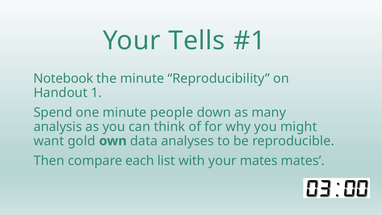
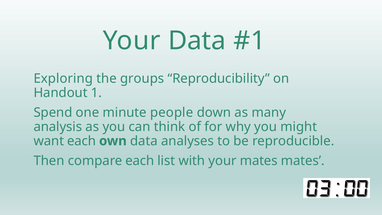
Your Tells: Tells -> Data
Notebook: Notebook -> Exploring
the minute: minute -> groups
want gold: gold -> each
